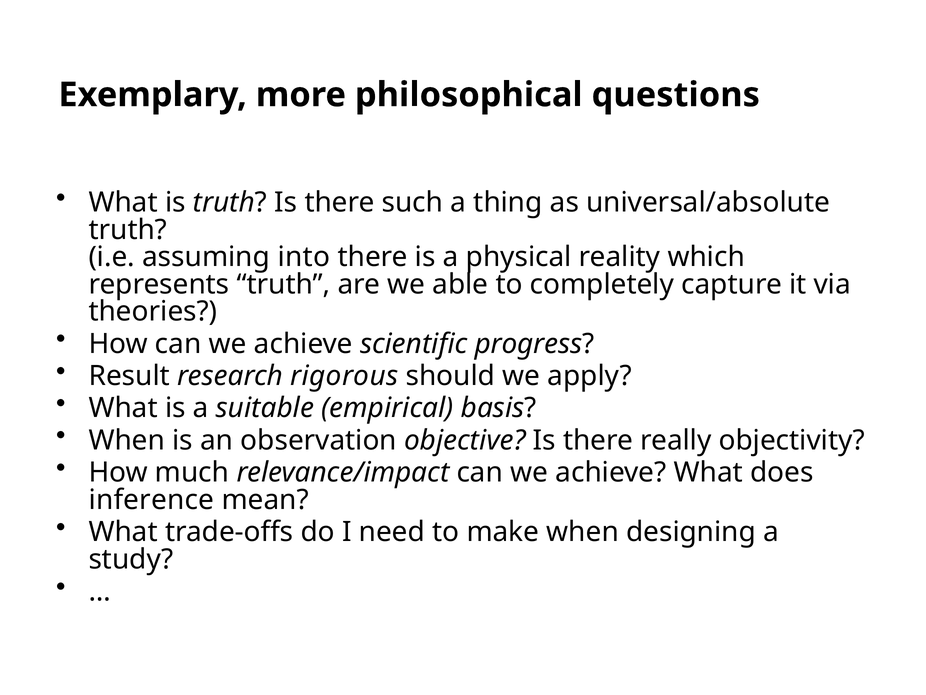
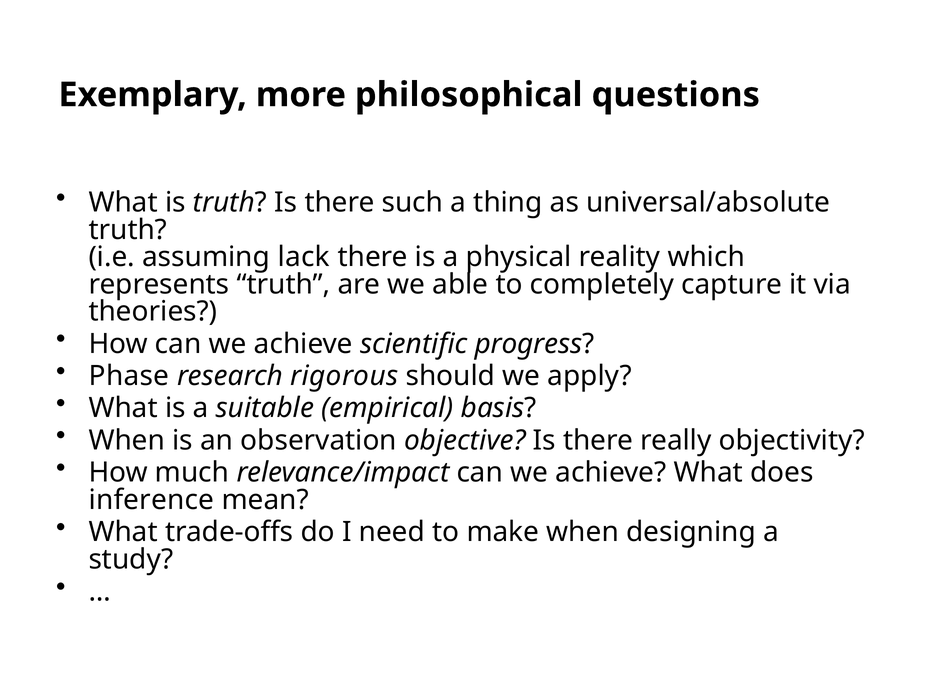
into: into -> lack
Result: Result -> Phase
